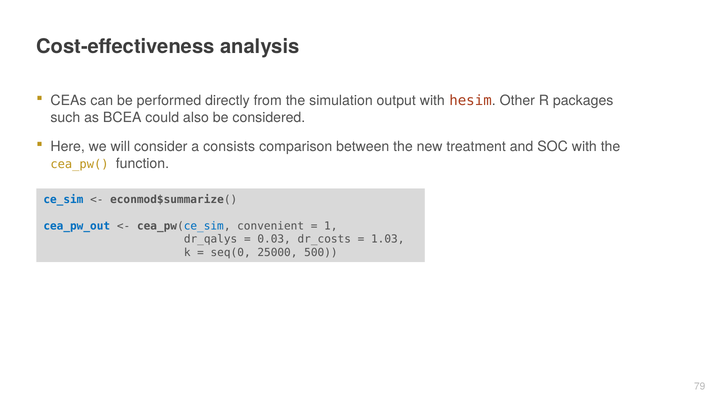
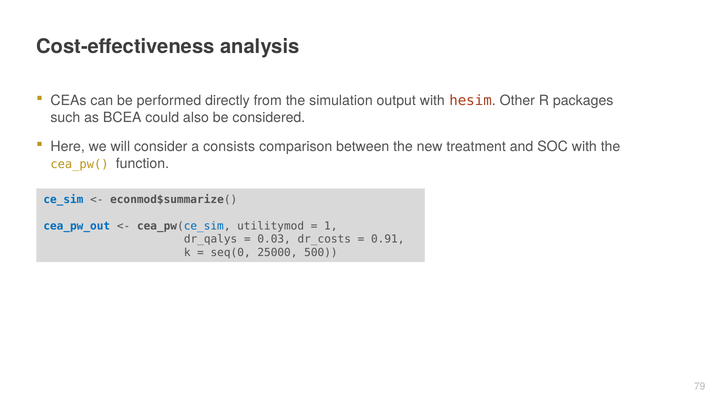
convenient: convenient -> utilitymod
1.03: 1.03 -> 0.91
